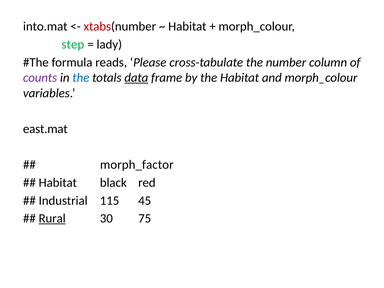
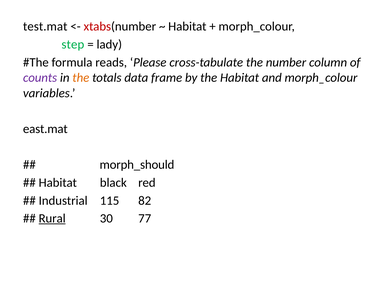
into.mat: into.mat -> test.mat
the at (81, 78) colour: blue -> orange
data underline: present -> none
morph_factor: morph_factor -> morph_should
45: 45 -> 82
75: 75 -> 77
